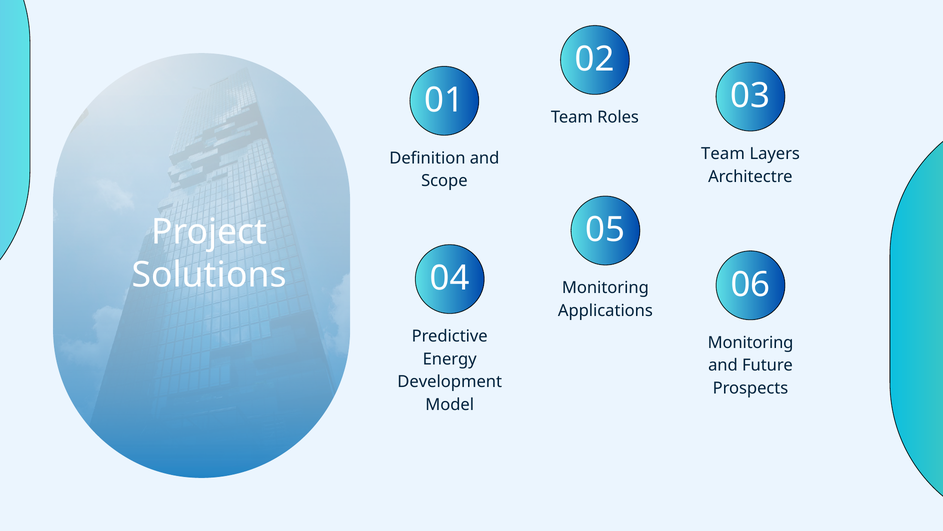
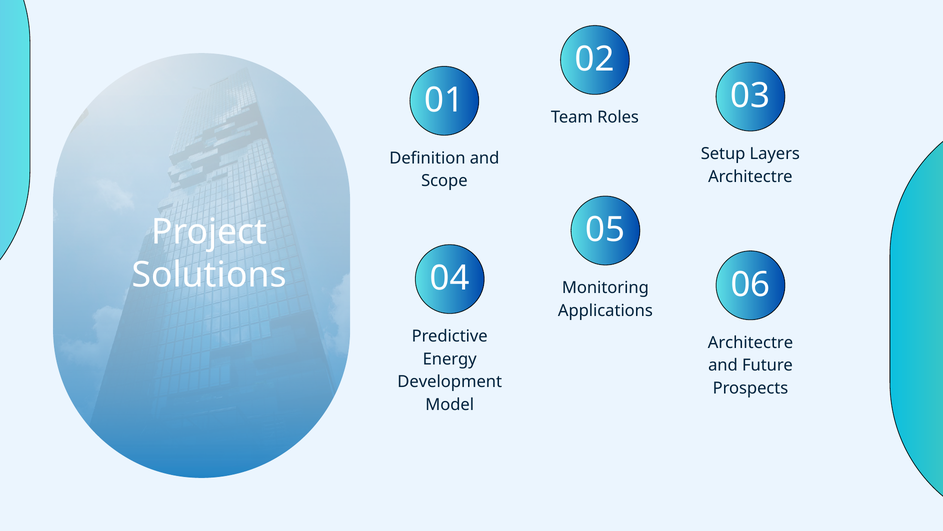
Team at (723, 154): Team -> Setup
Monitoring at (751, 342): Monitoring -> Architectre
